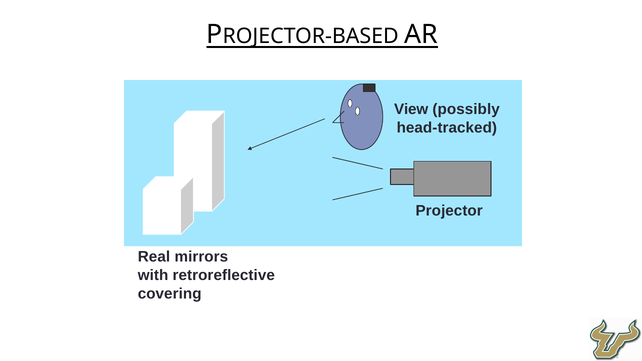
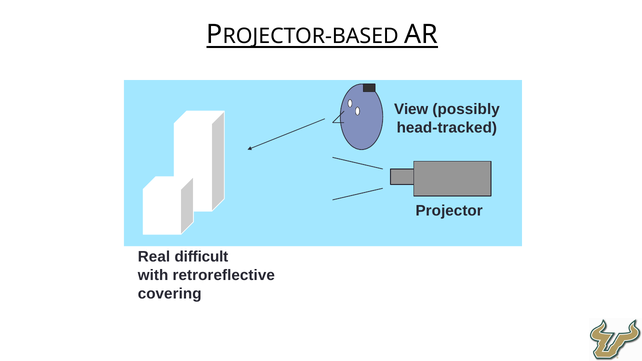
mirrors: mirrors -> difficult
